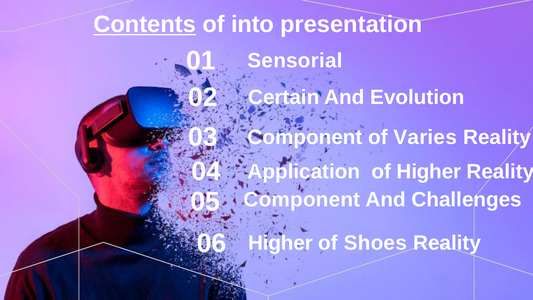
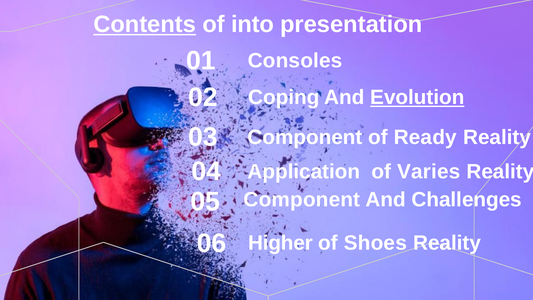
Sensorial: Sensorial -> Consoles
Certain: Certain -> Coping
Evolution underline: none -> present
Varies: Varies -> Ready
of Higher: Higher -> Varies
